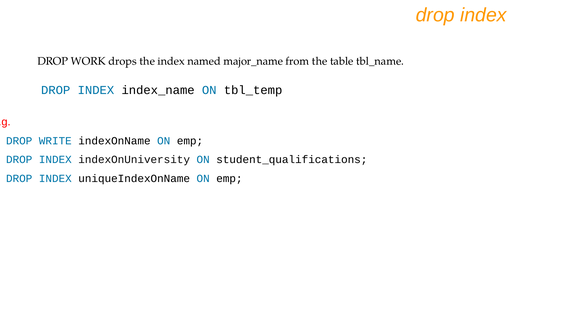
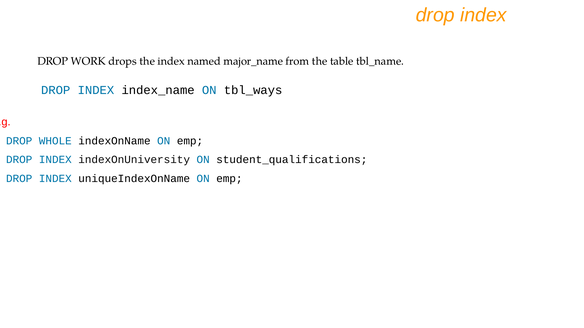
tbl_temp: tbl_temp -> tbl_ways
WRITE: WRITE -> WHOLE
